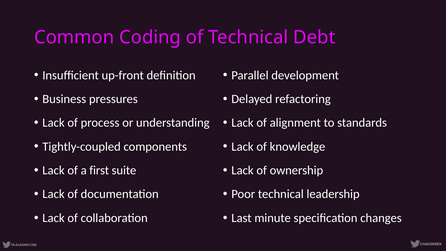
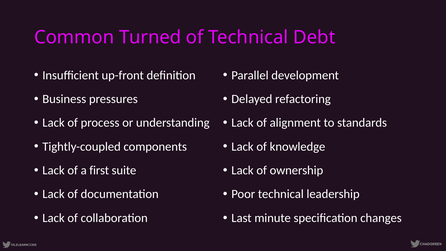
Coding: Coding -> Turned
